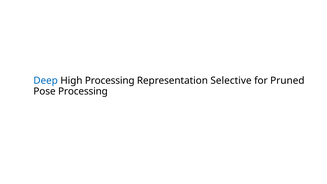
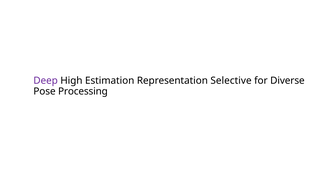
Deep colour: blue -> purple
High Processing: Processing -> Estimation
Pruned: Pruned -> Diverse
